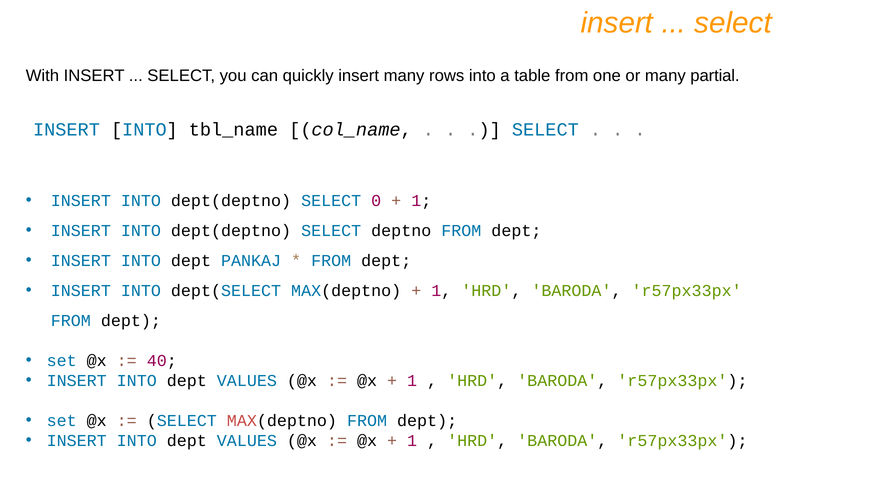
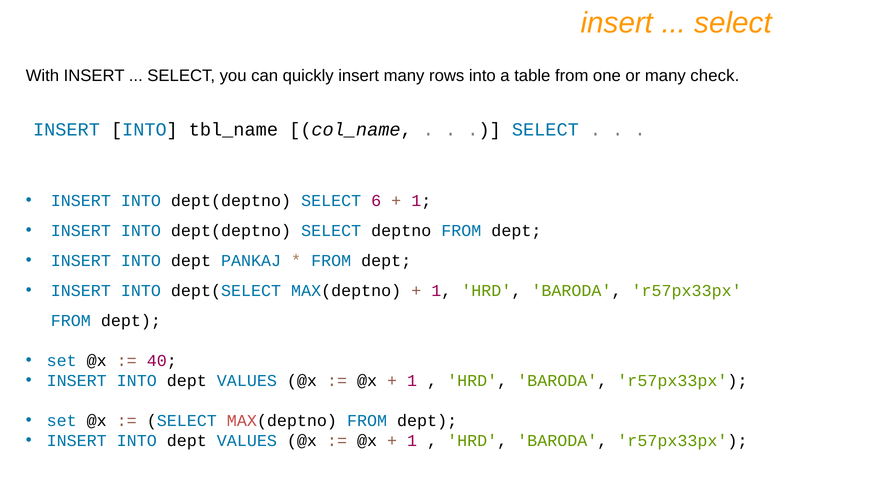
partial: partial -> check
0: 0 -> 6
